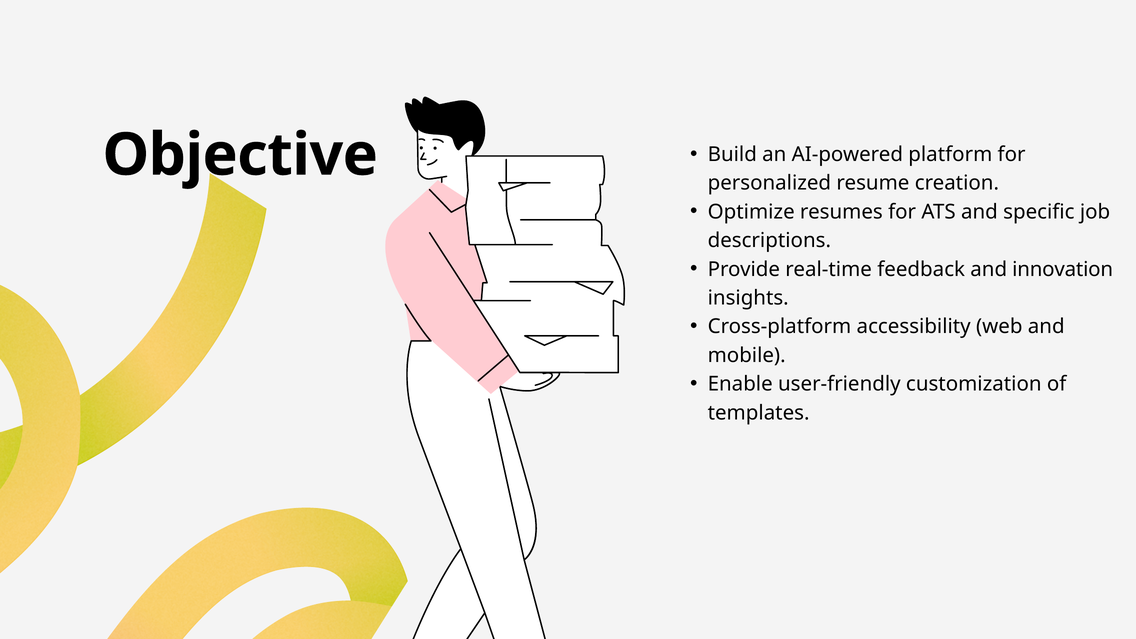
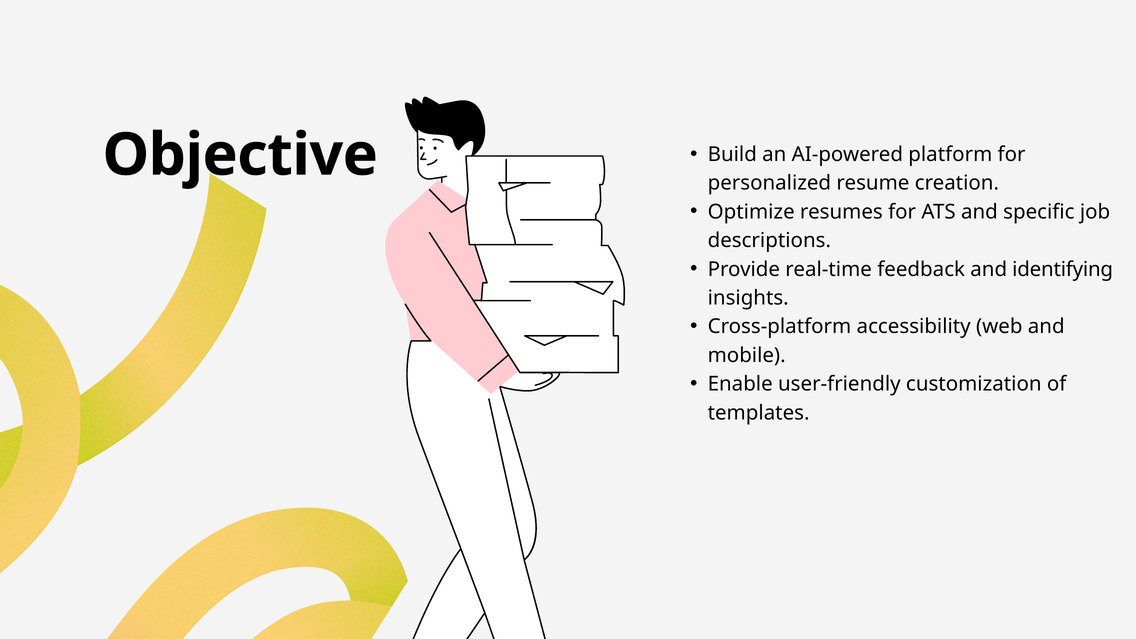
innovation: innovation -> identifying
